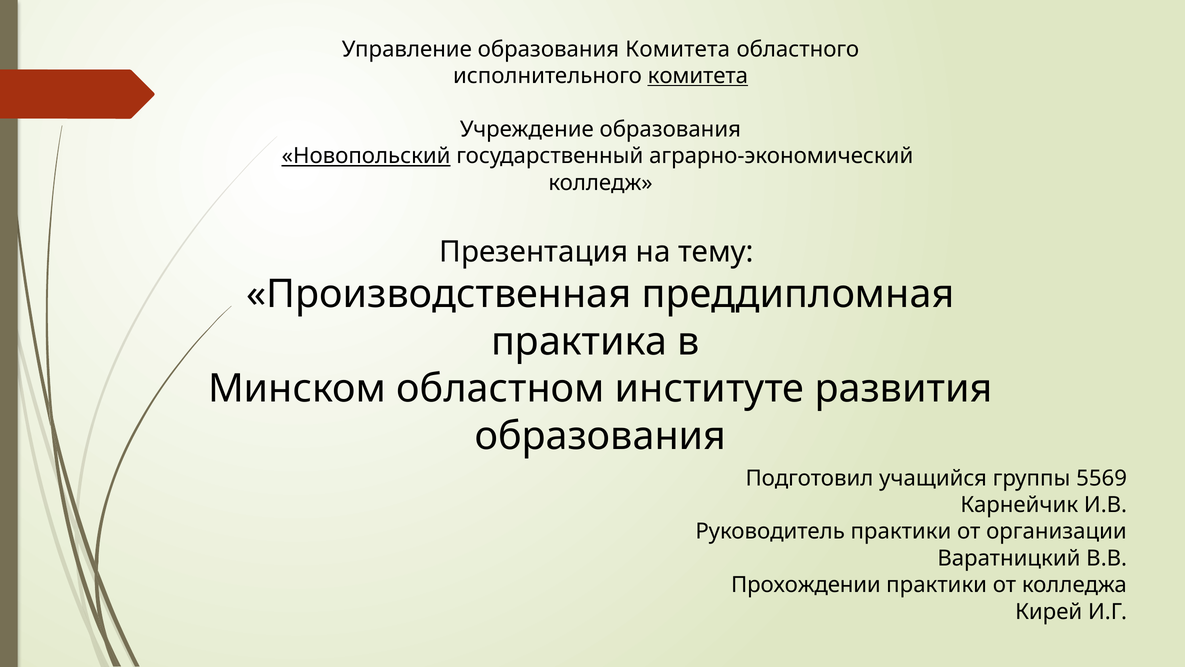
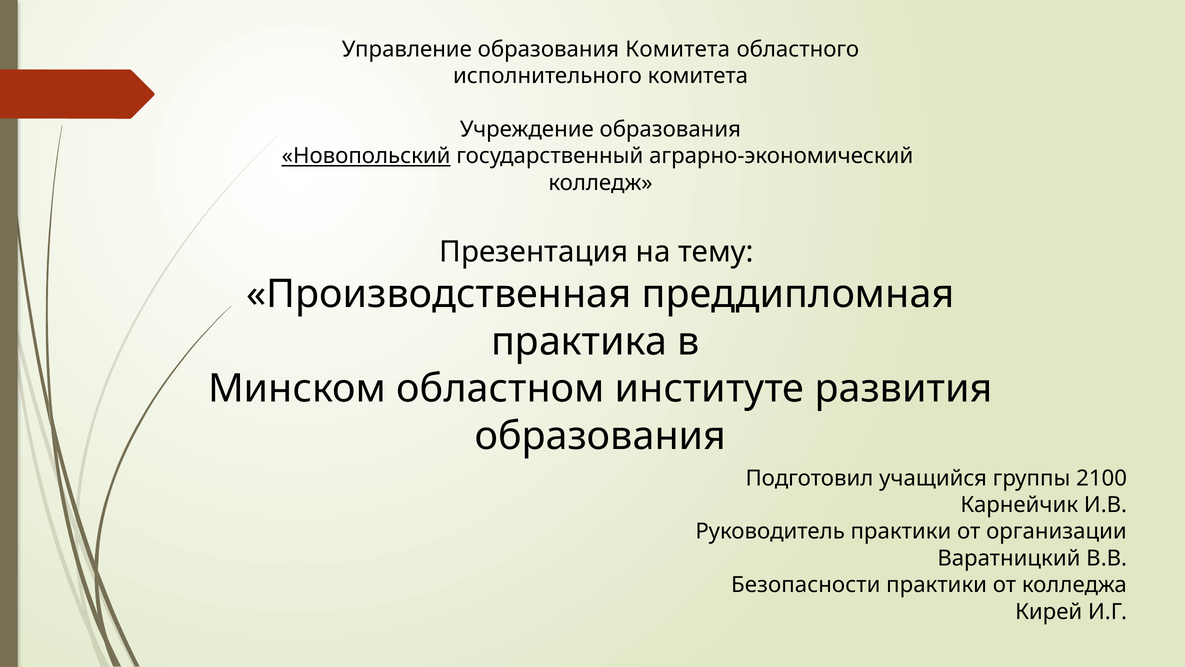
комитета at (698, 76) underline: present -> none
5569: 5569 -> 2100
Прохождении: Прохождении -> Безопасности
